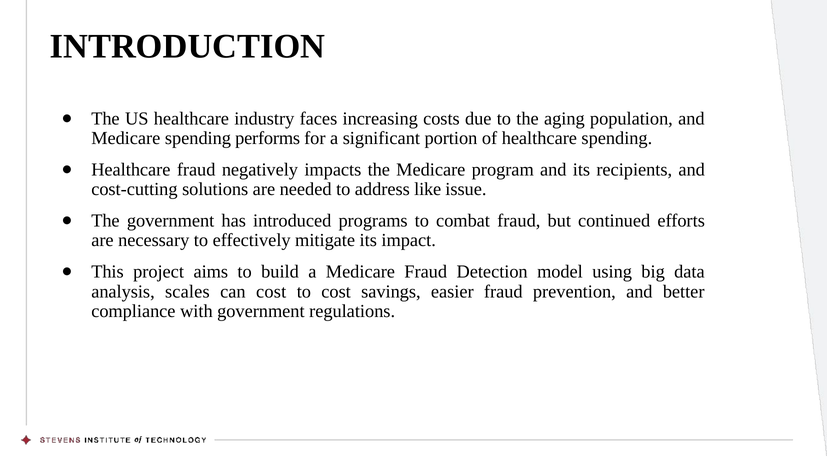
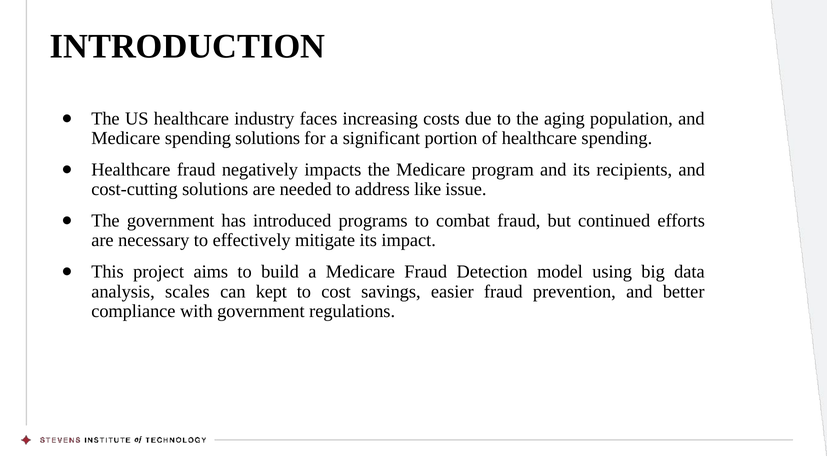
spending performs: performs -> solutions
can cost: cost -> kept
